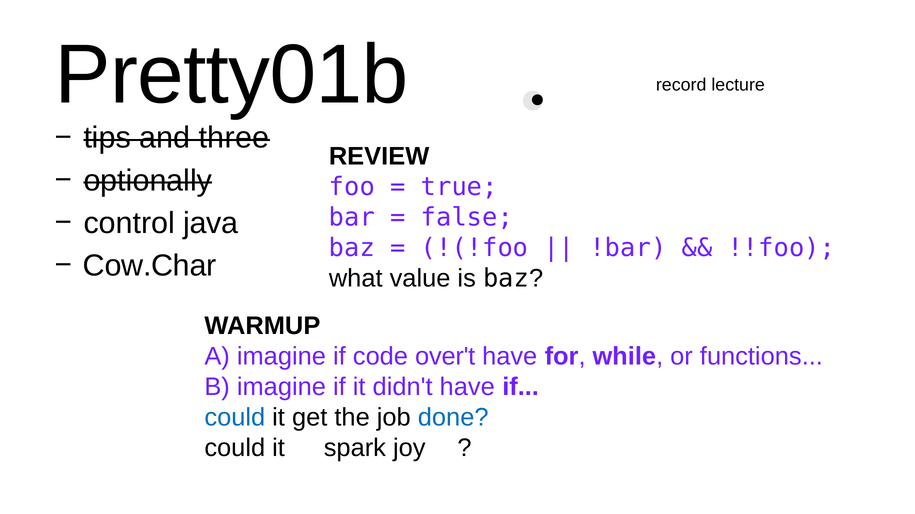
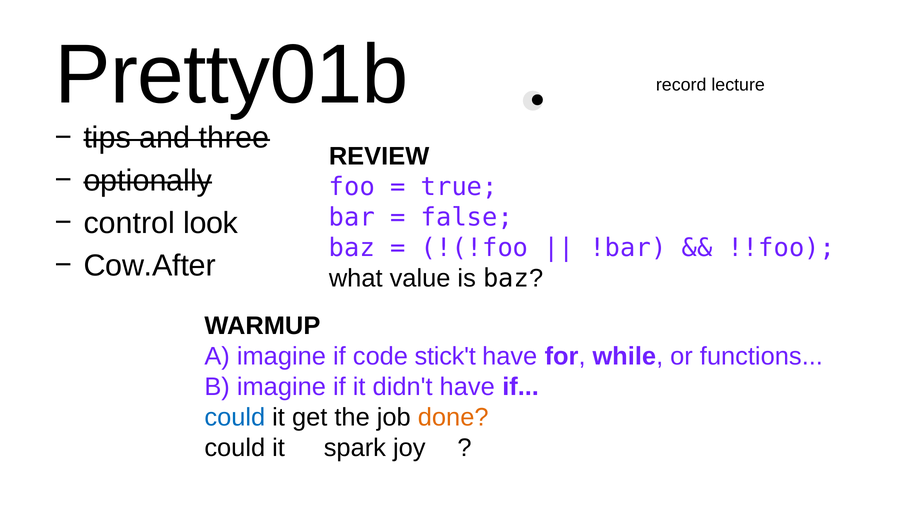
java: java -> look
Cow.Char: Cow.Char -> Cow.After
over't: over't -> stick't
done colour: blue -> orange
